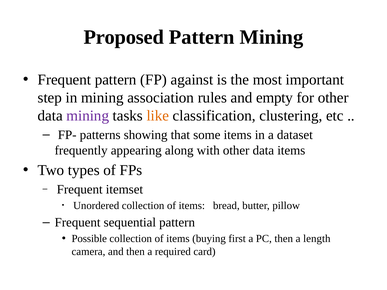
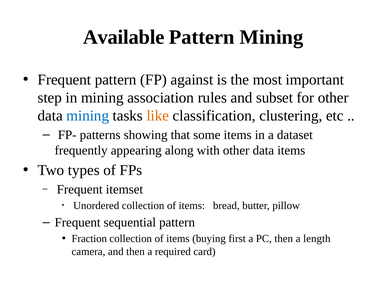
Proposed: Proposed -> Available
empty: empty -> subset
mining at (88, 116) colour: purple -> blue
Possible: Possible -> Fraction
